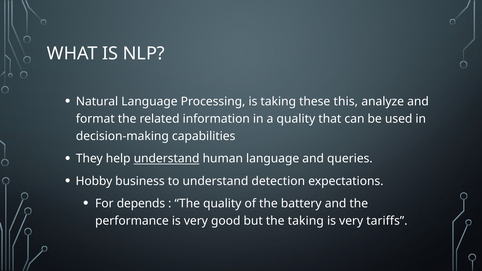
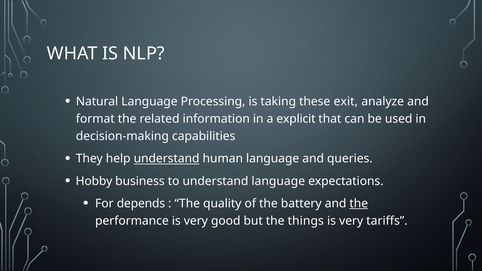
this: this -> exit
a quality: quality -> explicit
understand detection: detection -> language
the at (359, 203) underline: none -> present
the taking: taking -> things
